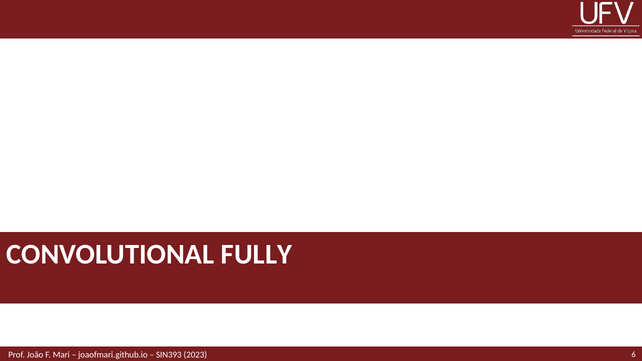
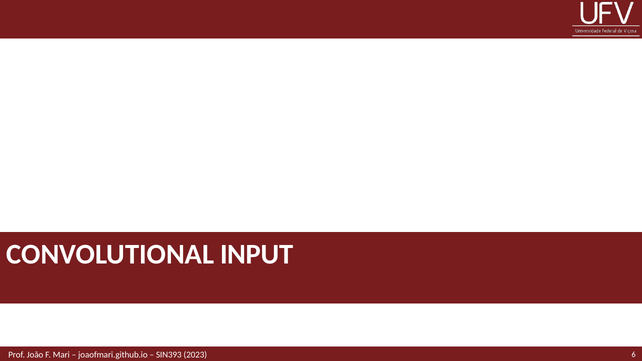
FULLY: FULLY -> INPUT
